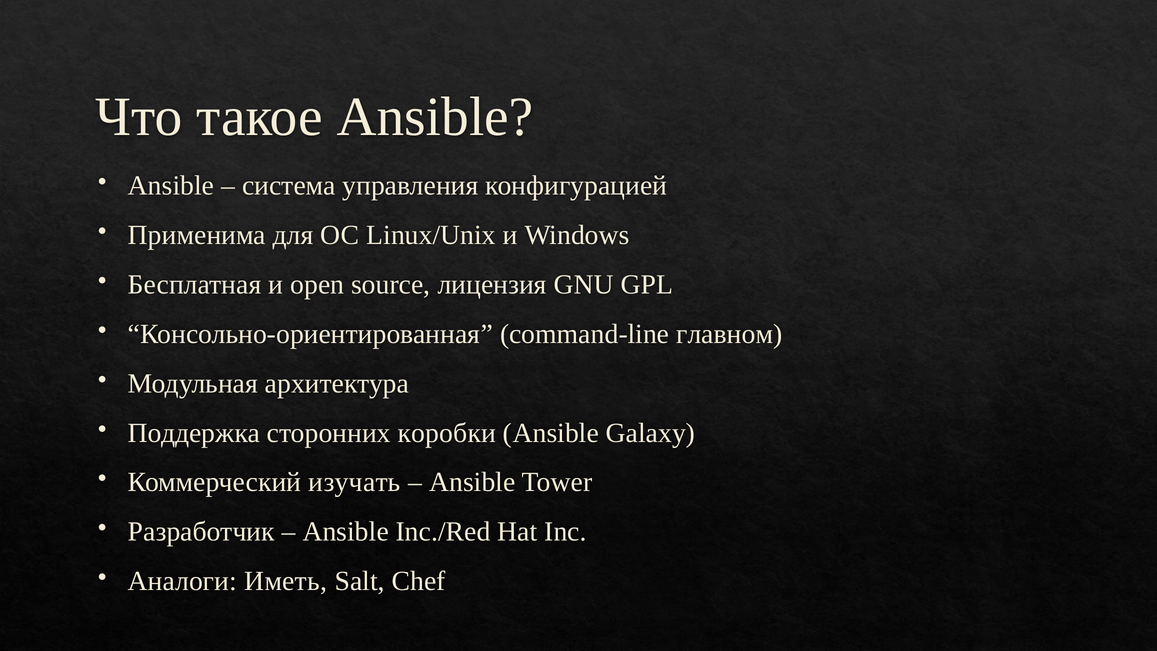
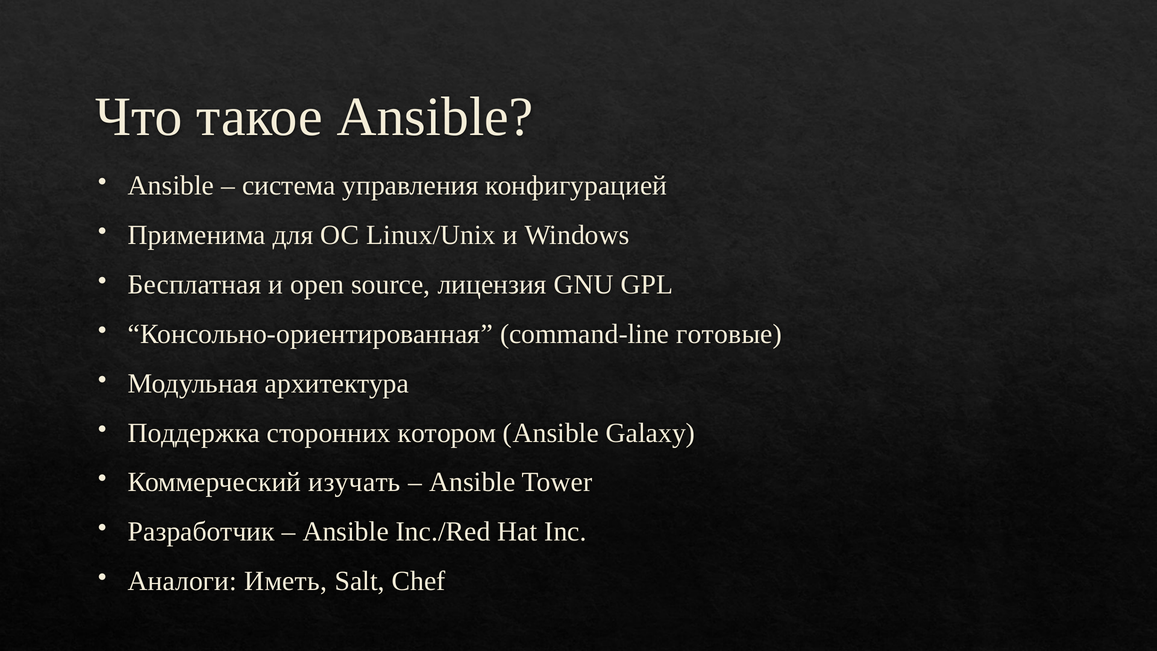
главном: главном -> готовые
коробки: коробки -> котором
